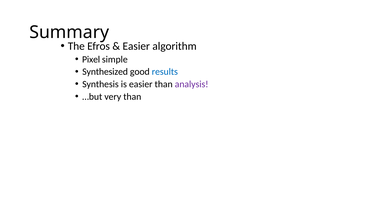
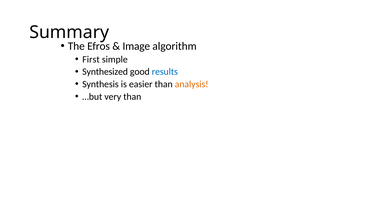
Easier at (136, 46): Easier -> Image
Pixel: Pixel -> First
analysis colour: purple -> orange
